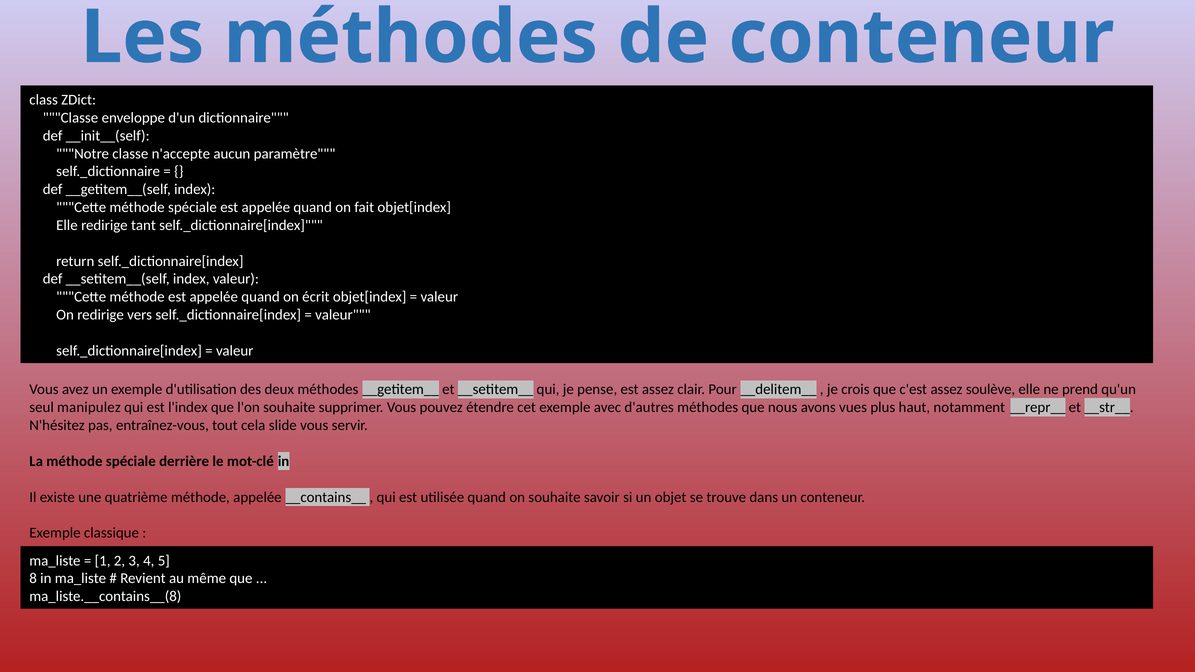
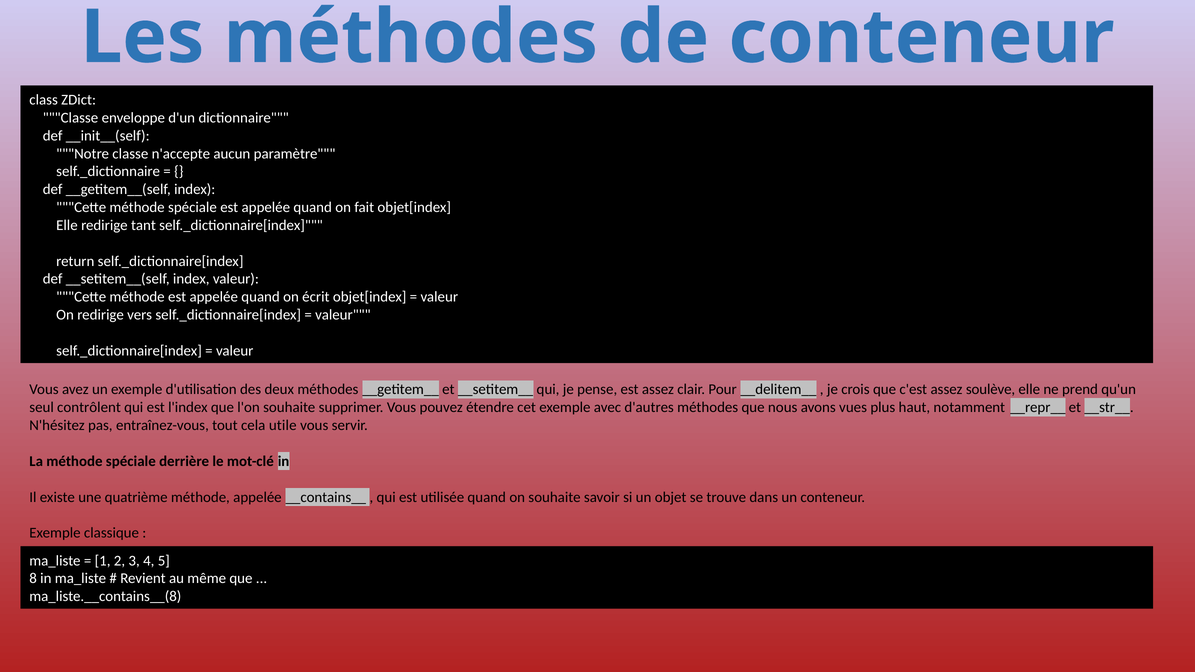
manipulez: manipulez -> contrôlent
slide: slide -> utile
